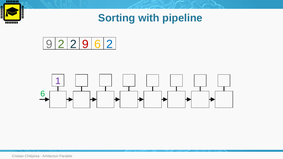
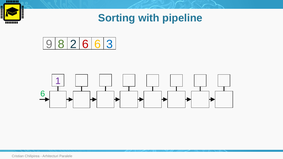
9 2: 2 -> 8
2 9: 9 -> 6
6 2: 2 -> 3
